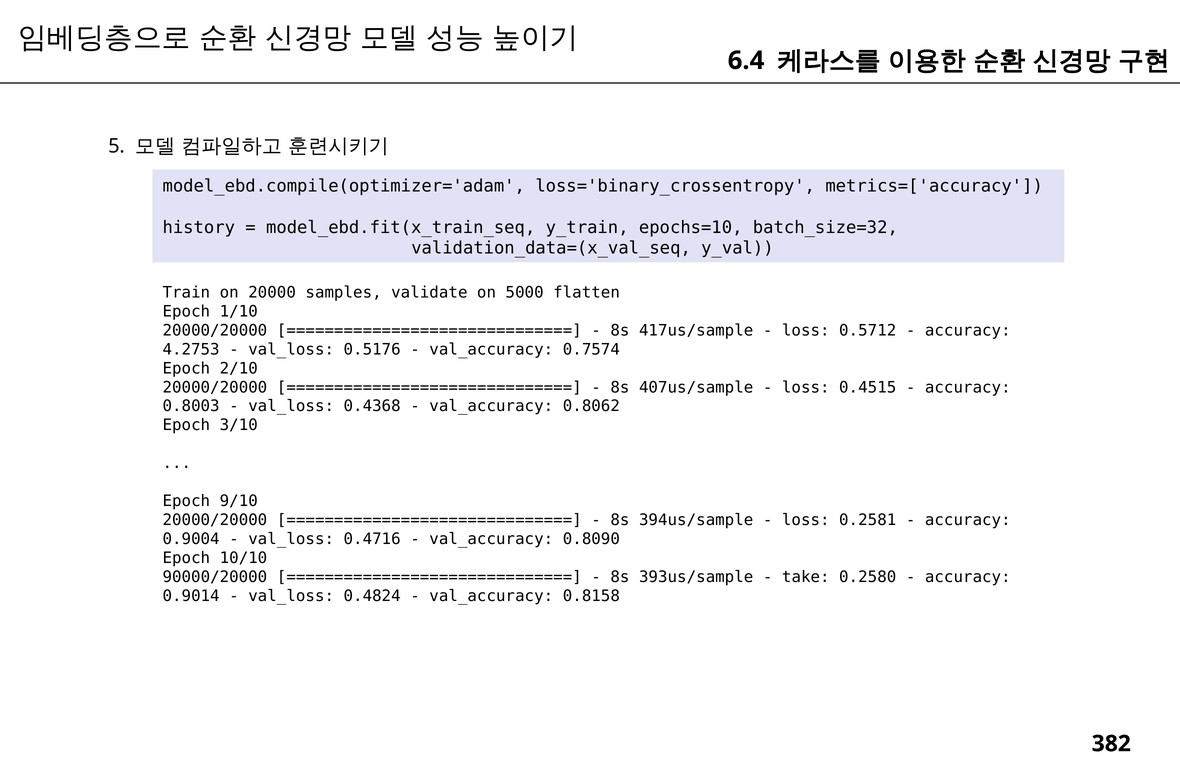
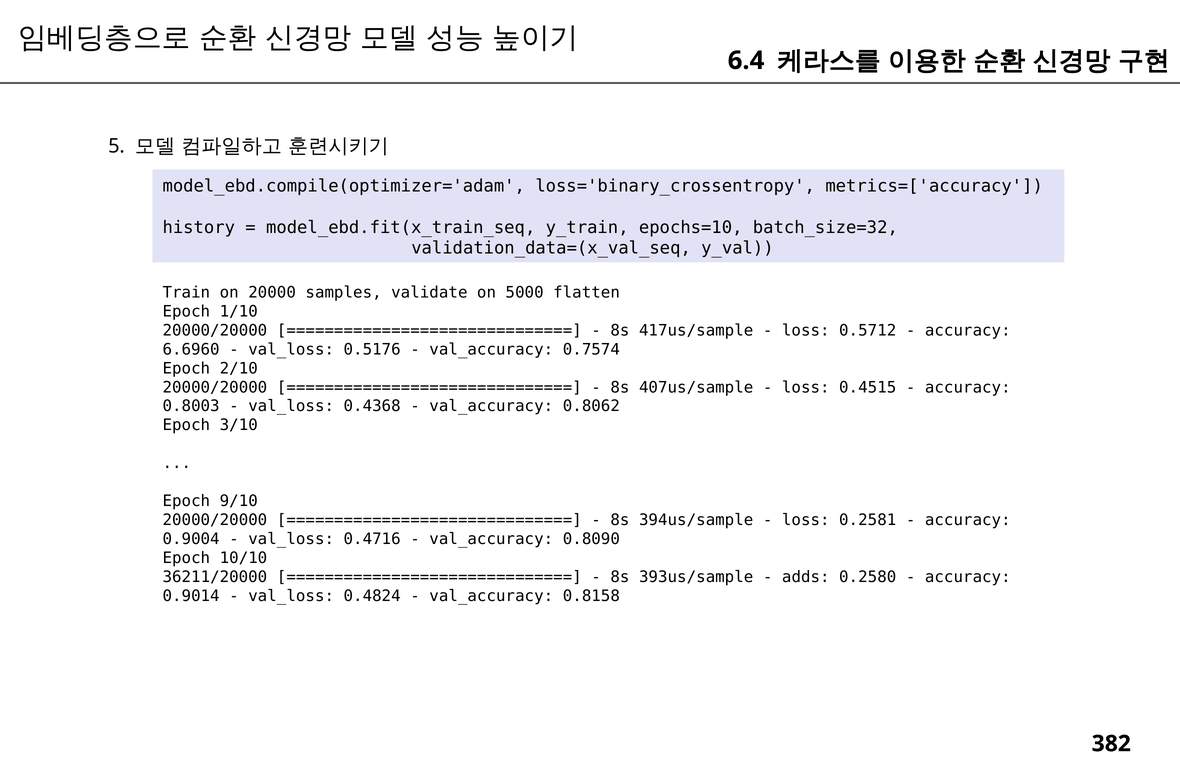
4.2753: 4.2753 -> 6.6960
90000/20000: 90000/20000 -> 36211/20000
take: take -> adds
